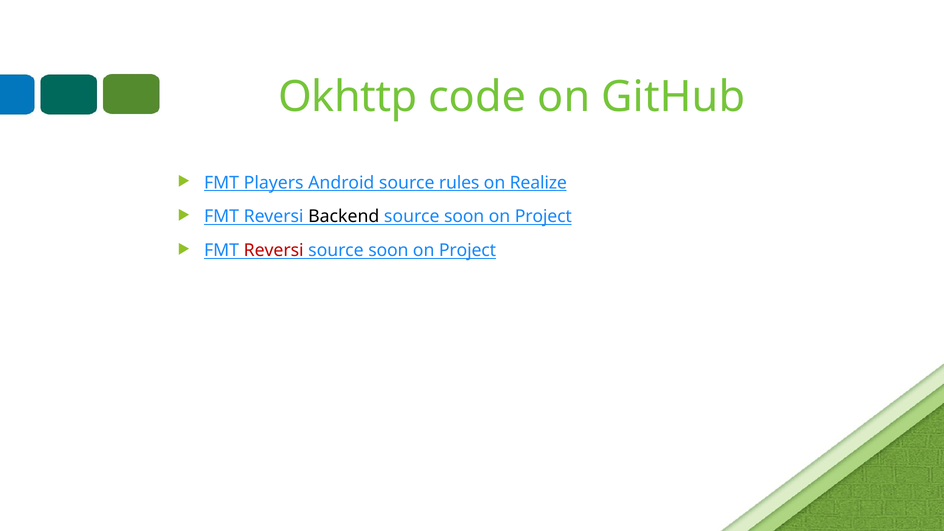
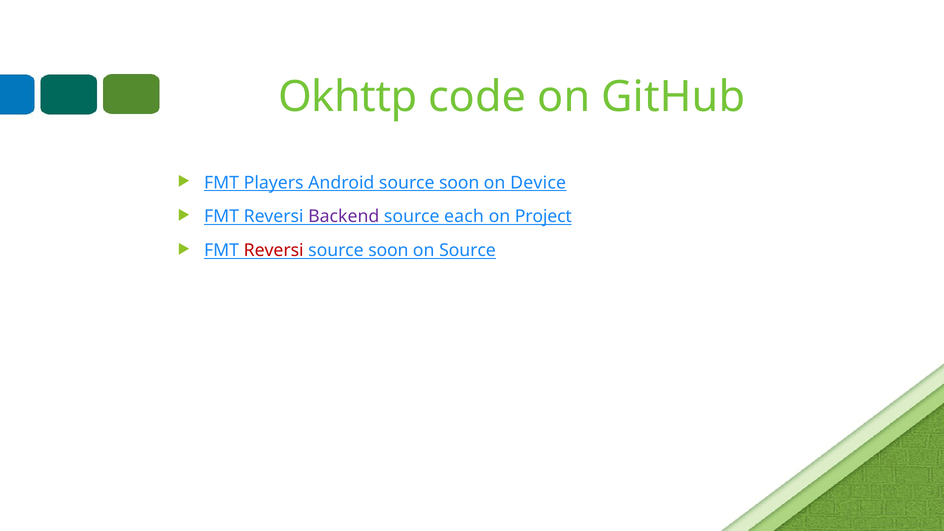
Android source rules: rules -> soon
Realize: Realize -> Device
Backend colour: black -> purple
soon at (464, 217): soon -> each
Project at (467, 251): Project -> Source
